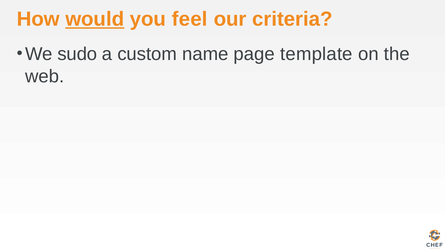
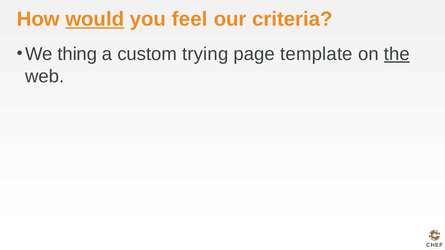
sudo: sudo -> thing
name: name -> trying
the underline: none -> present
